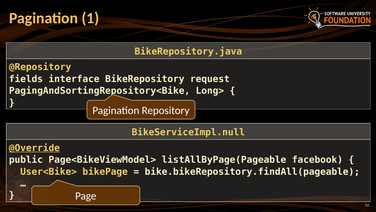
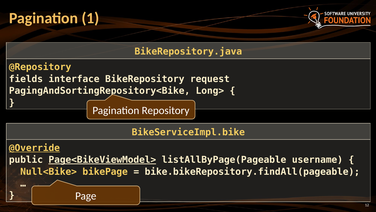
BikeServiceImpl.null: BikeServiceImpl.null -> BikeServiceImpl.bike
Page<BikeViewModel> underline: none -> present
facebook: facebook -> username
User<Bike>: User<Bike> -> Null<Bike>
